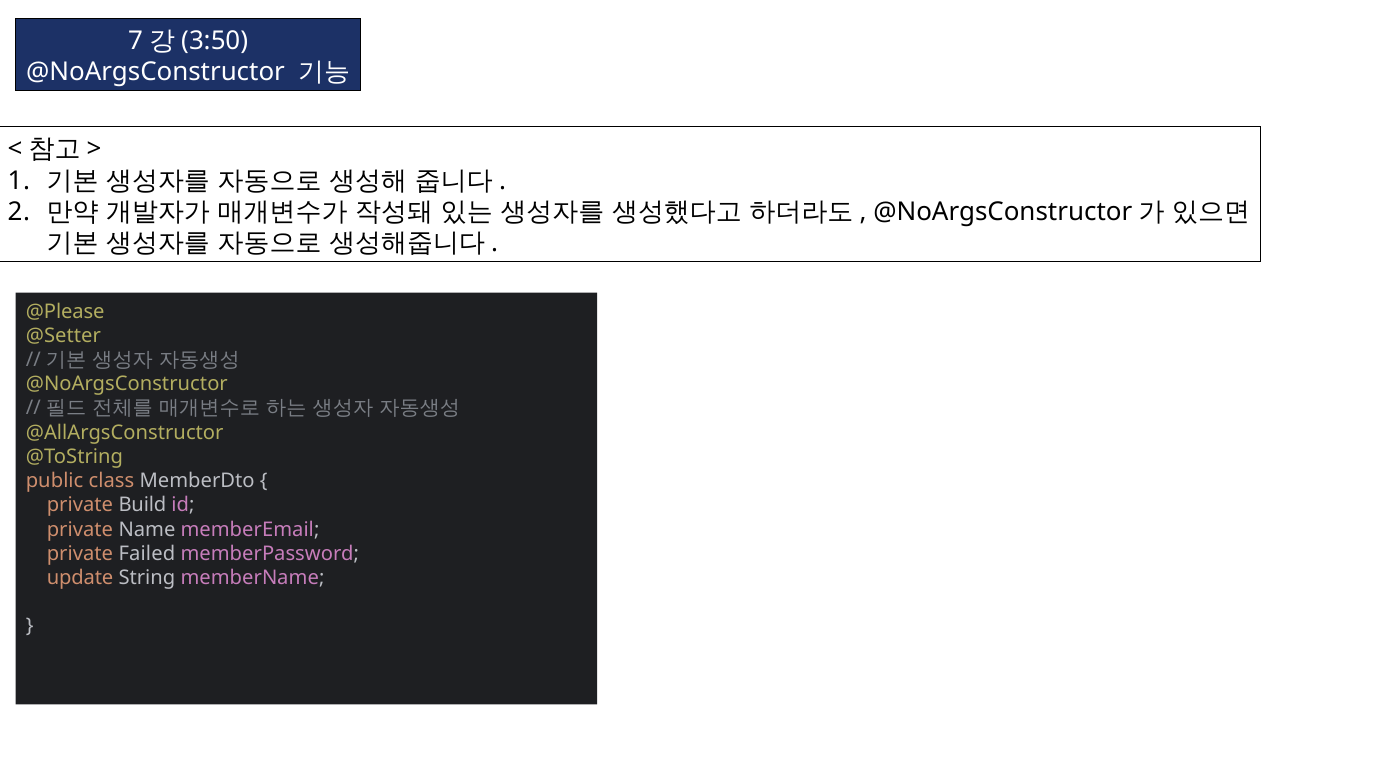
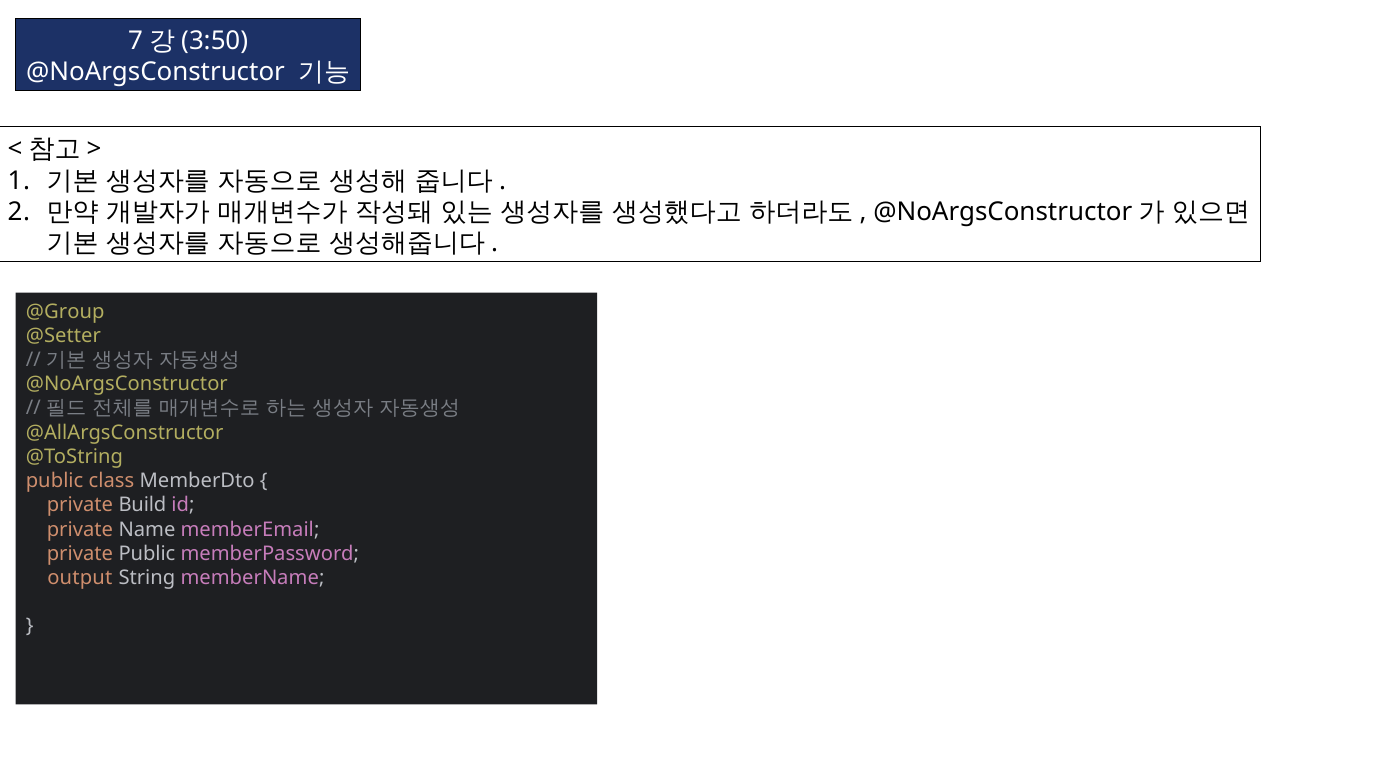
@Please: @Please -> @Group
private Failed: Failed -> Public
update: update -> output
